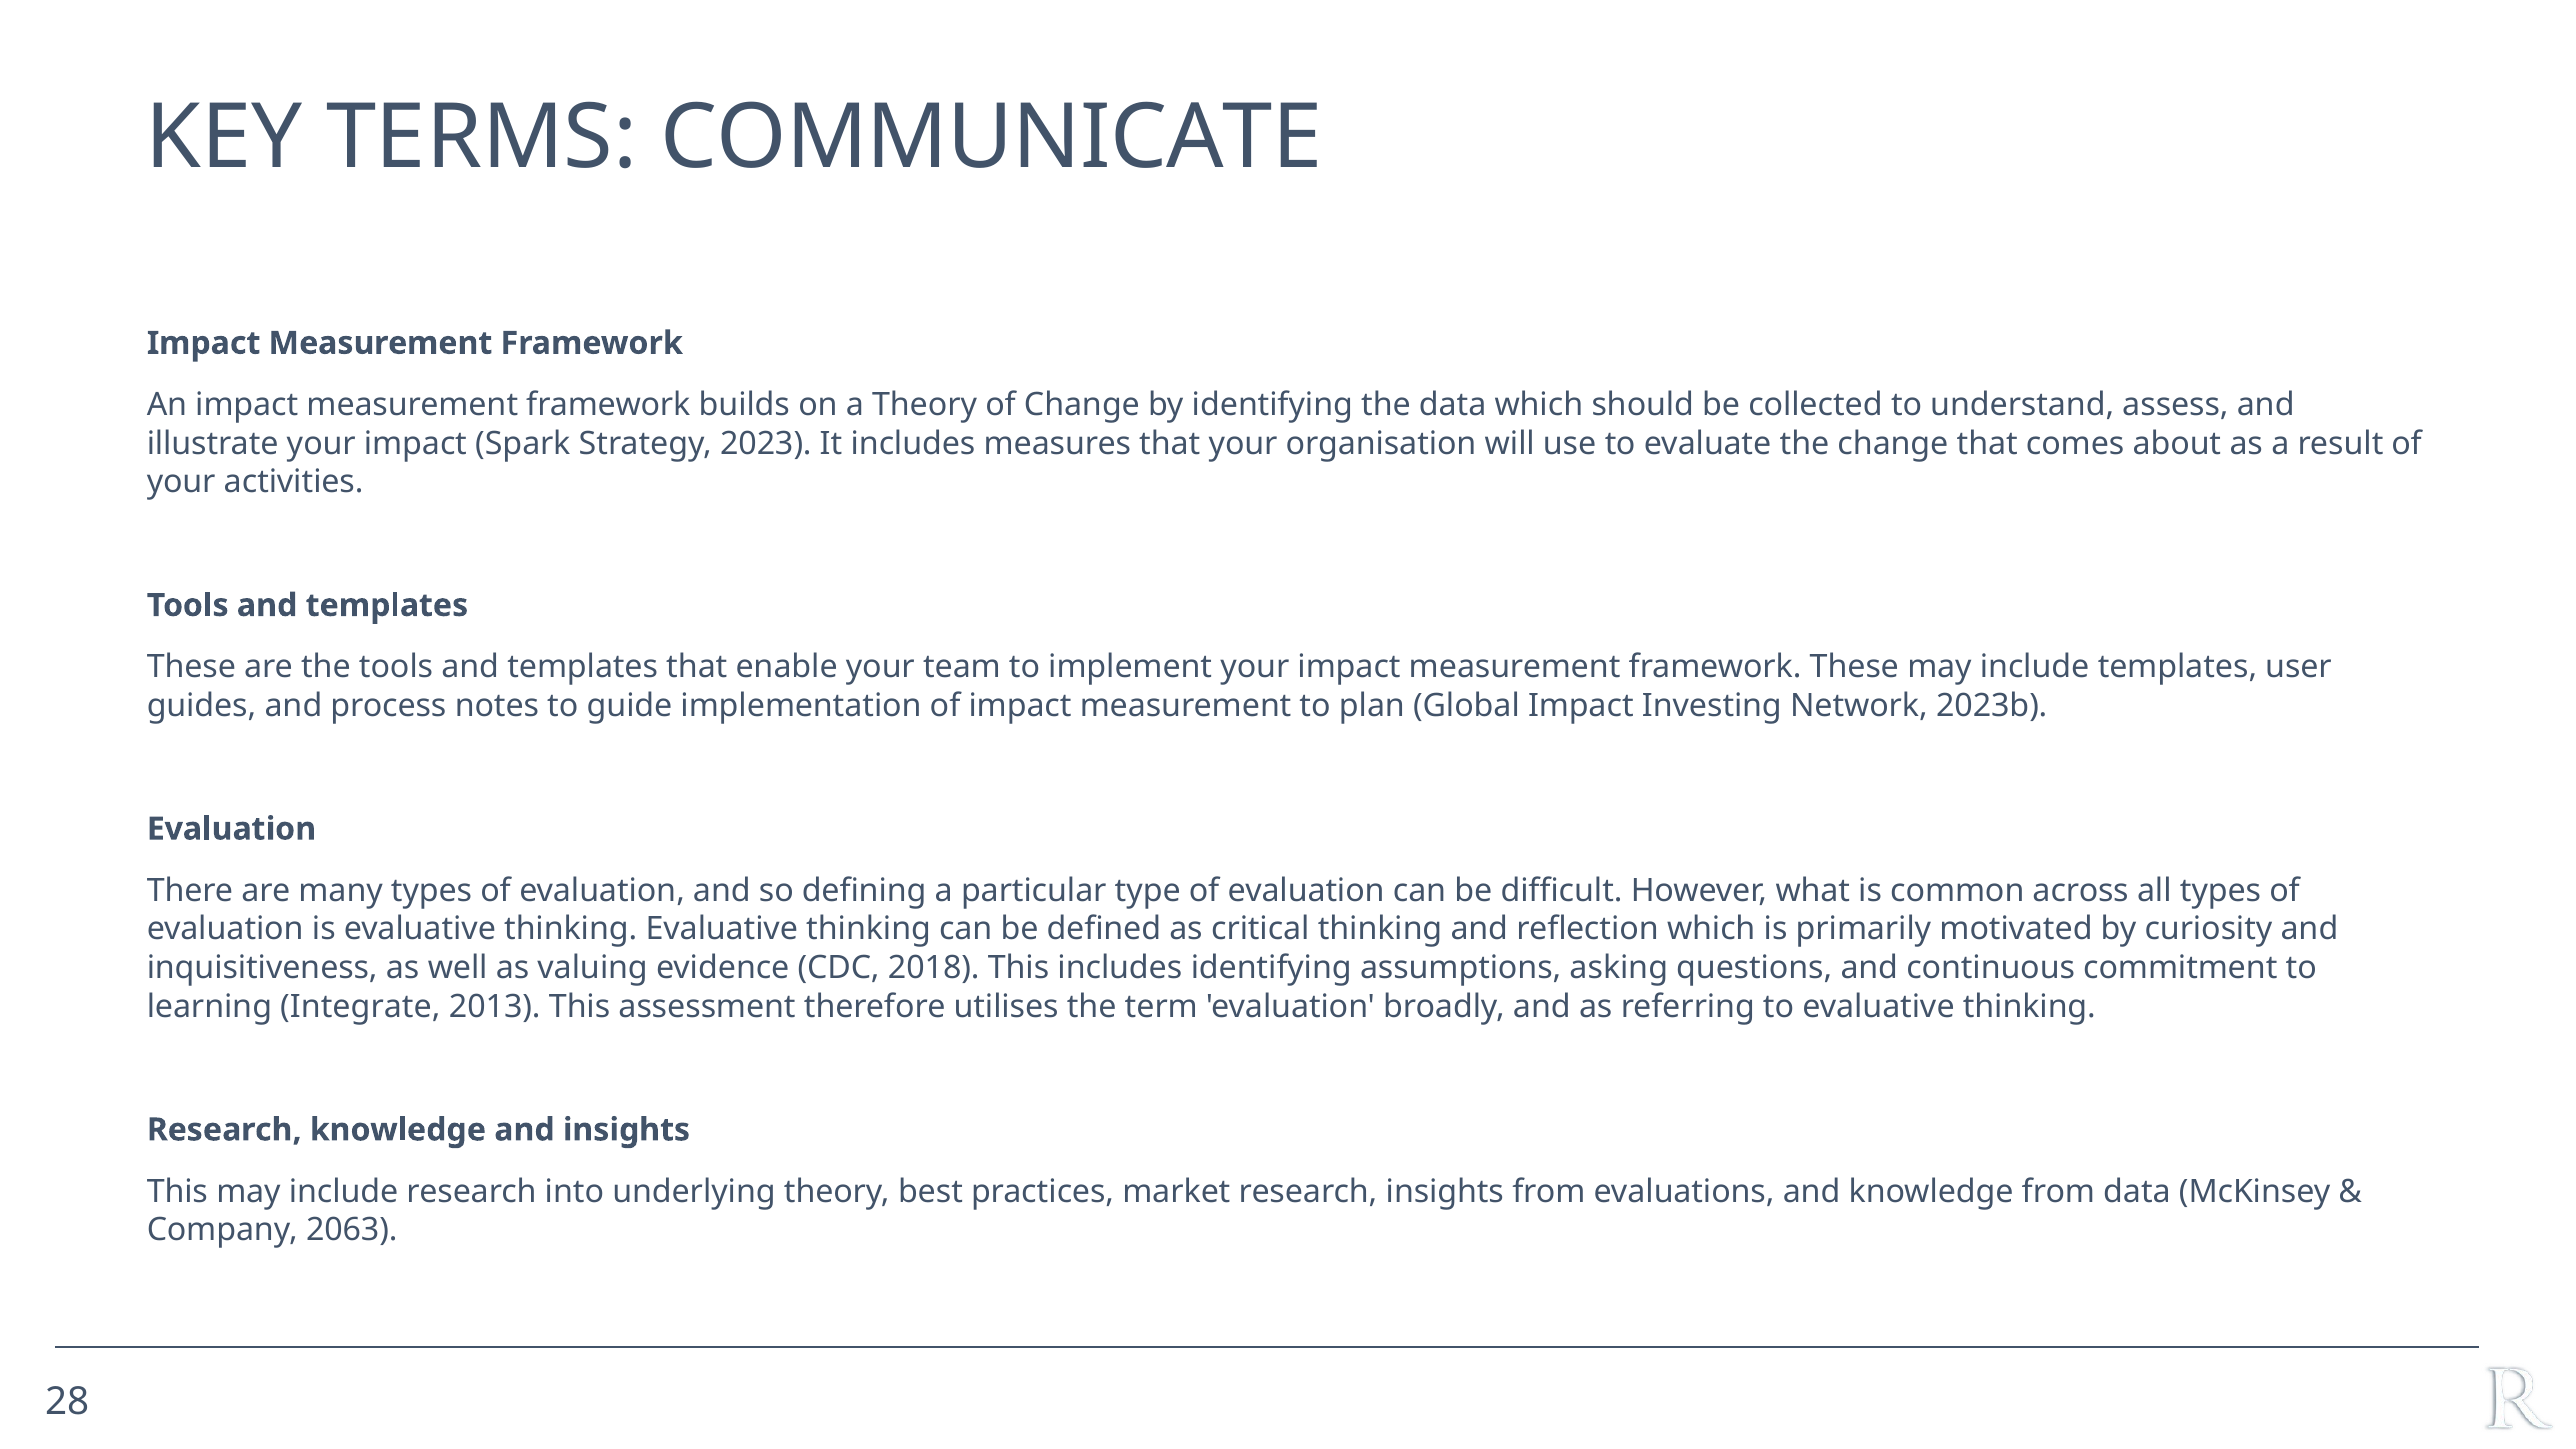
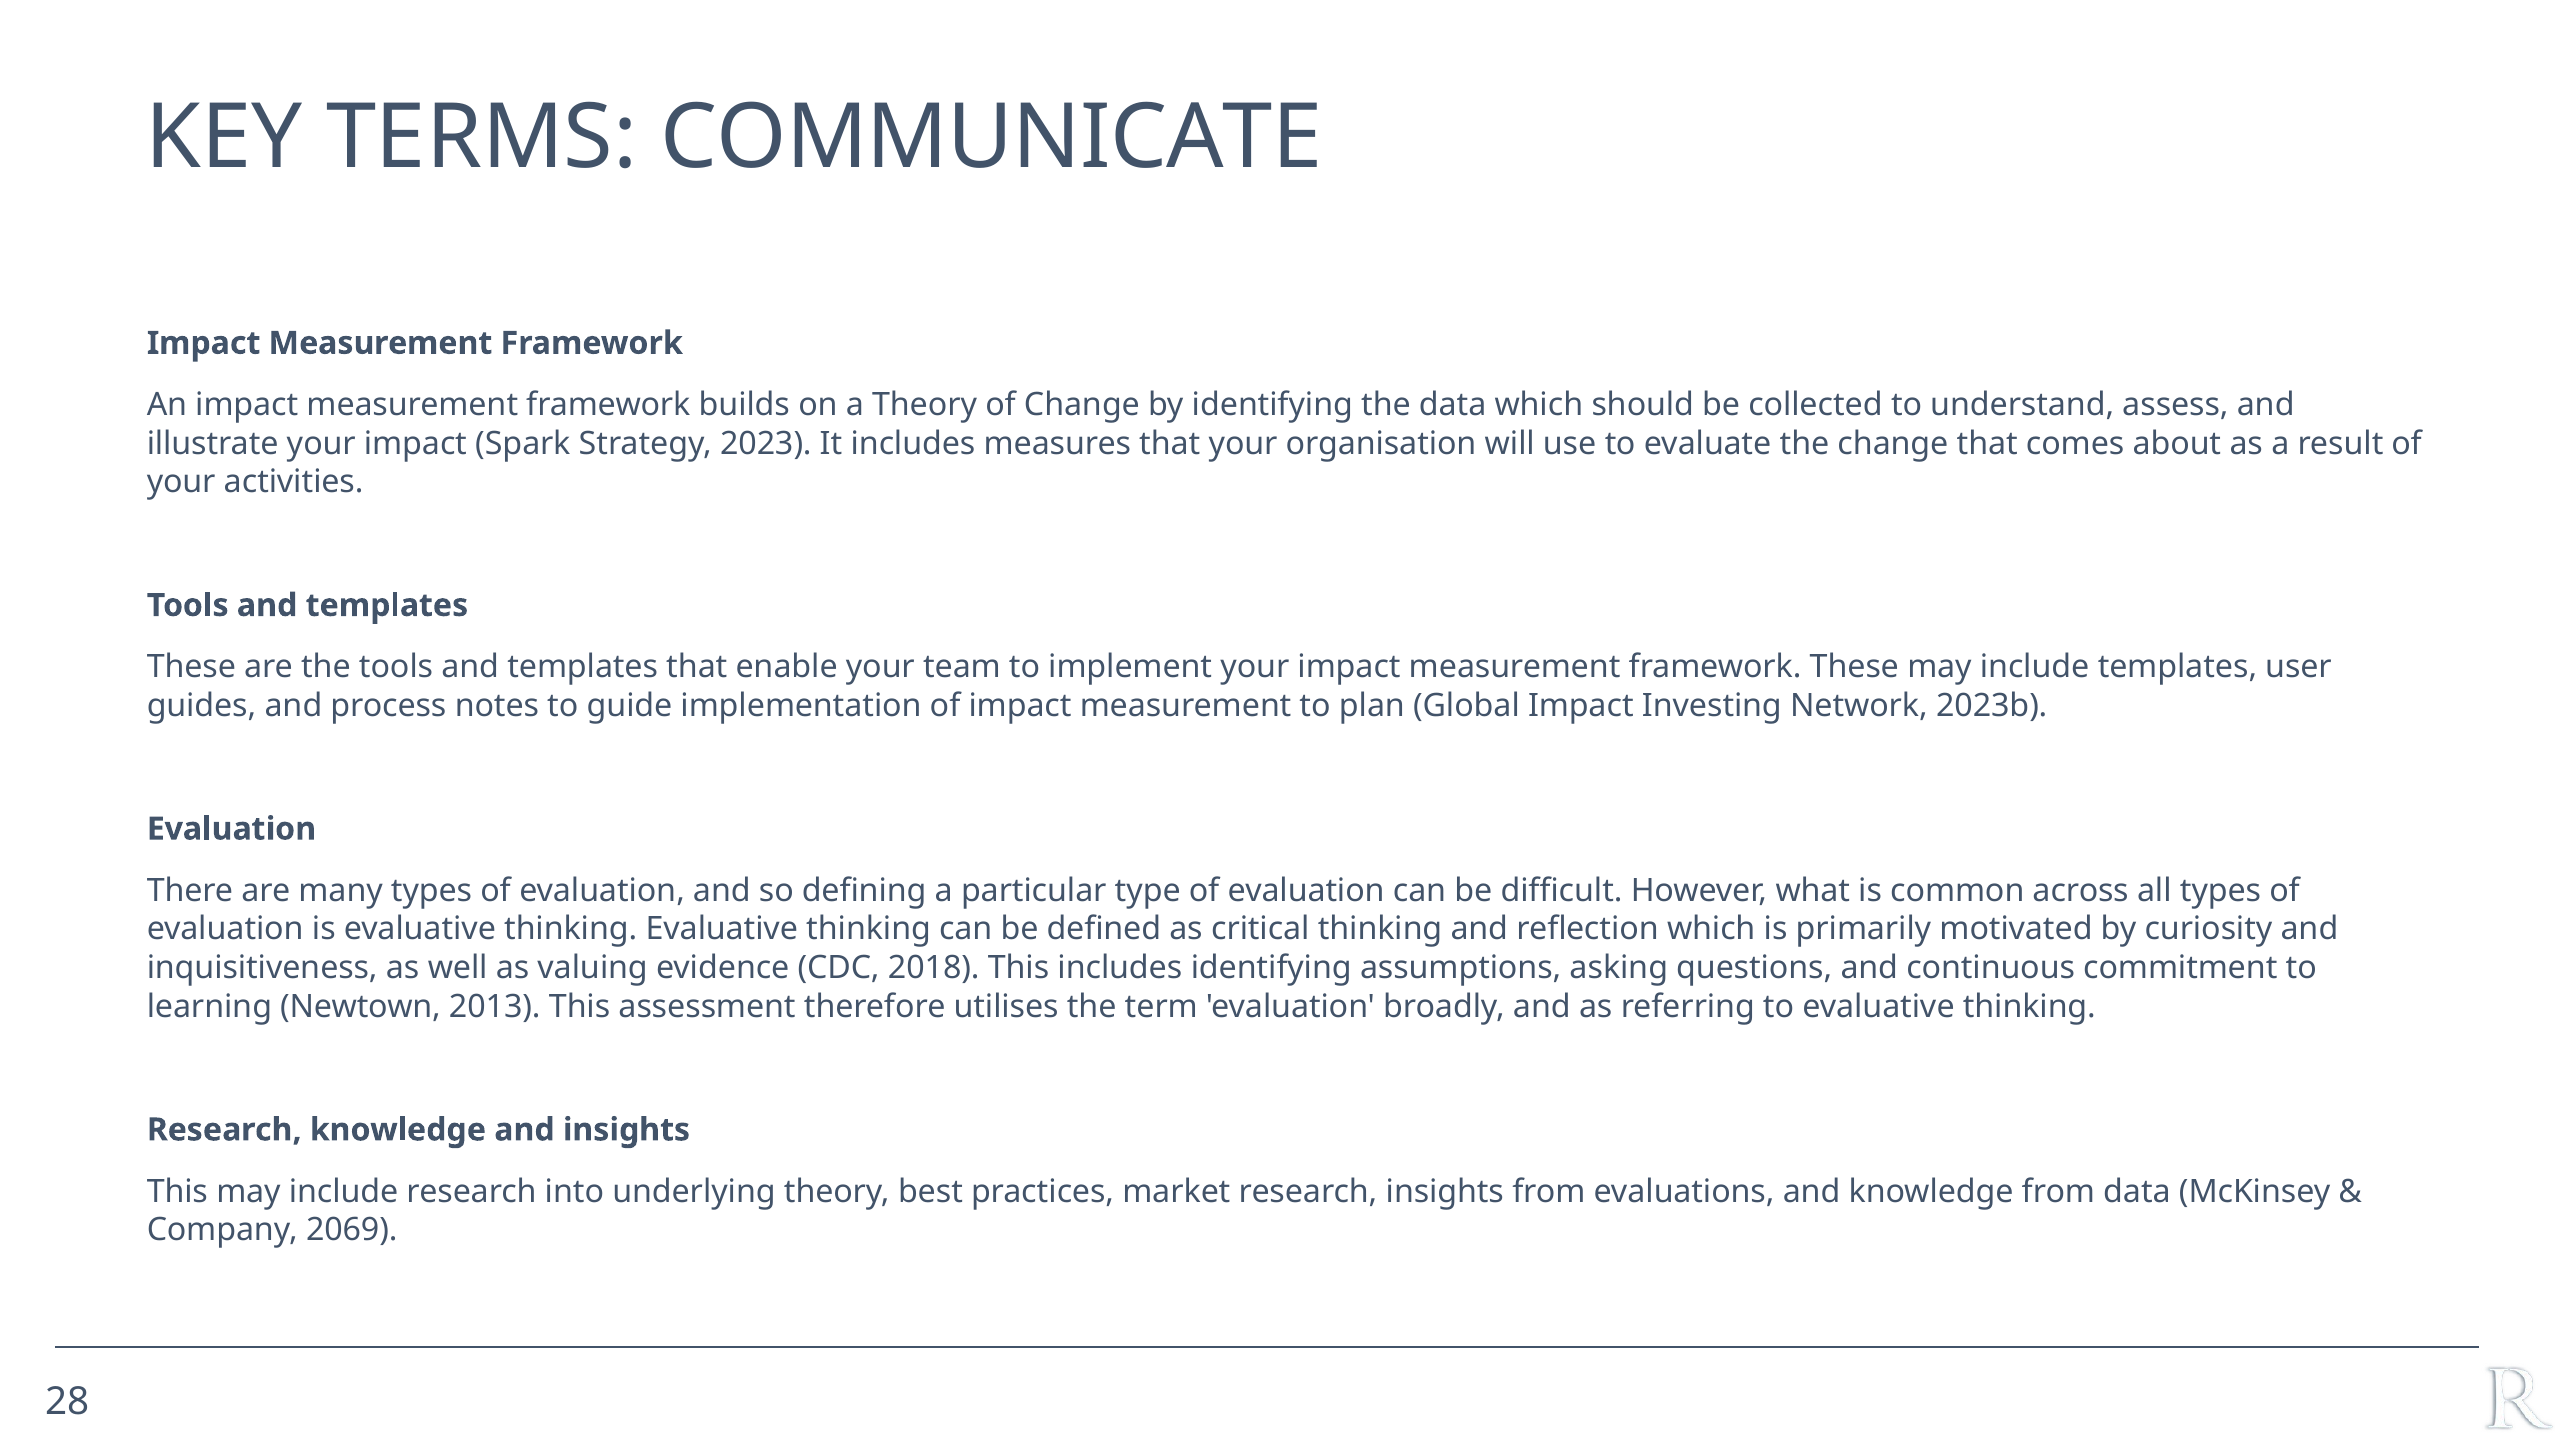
Integrate: Integrate -> Newtown
2063: 2063 -> 2069
